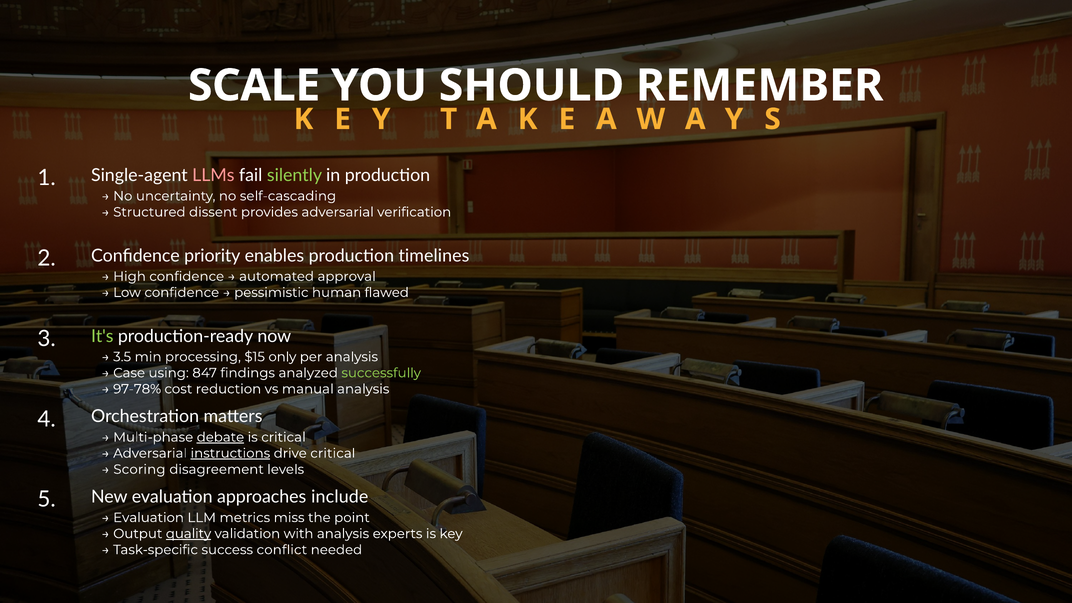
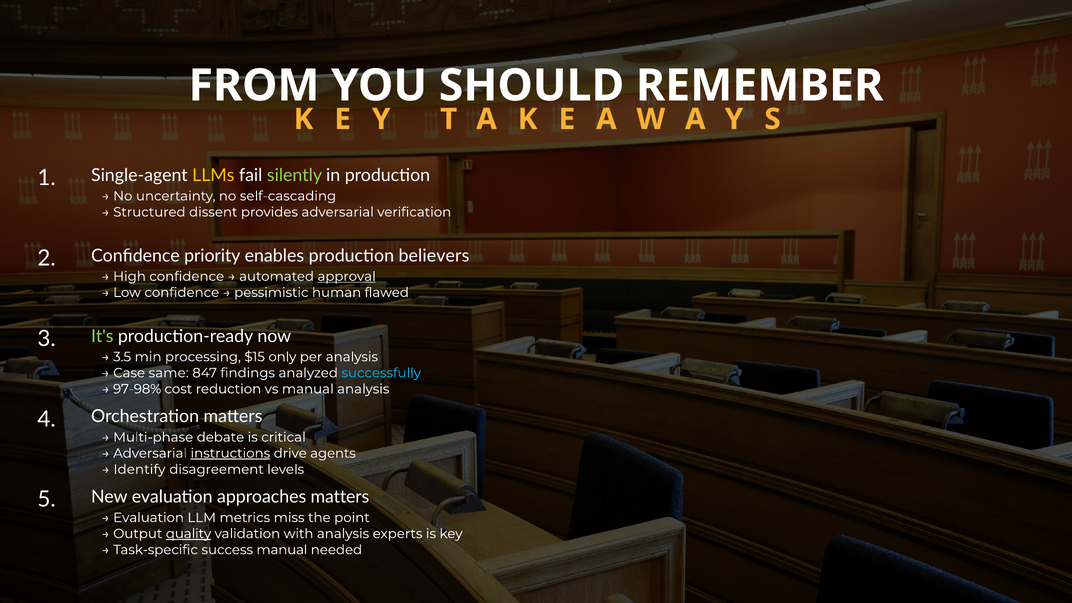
SCALE: SCALE -> FROM
LLMs colour: pink -> yellow
timelines: timelines -> believers
approval underline: none -> present
using: using -> same
successfully colour: light green -> light blue
97-78%: 97-78% -> 97-98%
debate underline: present -> none
drive critical: critical -> agents
Scoring: Scoring -> Identify
approaches include: include -> matters
success conflict: conflict -> manual
